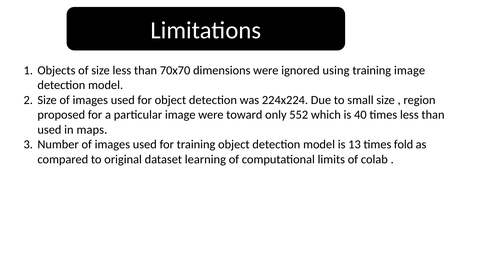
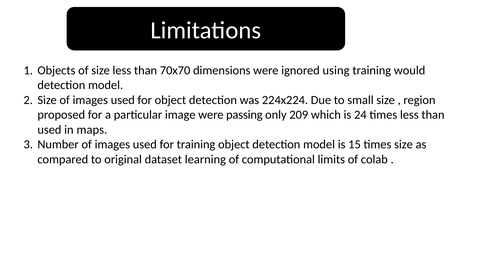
training image: image -> would
toward: toward -> passing
552: 552 -> 209
40: 40 -> 24
13: 13 -> 15
times fold: fold -> size
